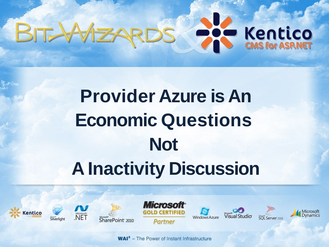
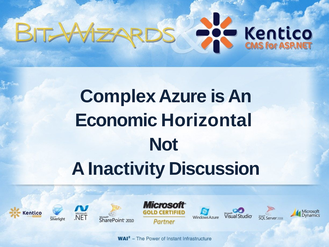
Provider: Provider -> Complex
Questions: Questions -> Horizontal
